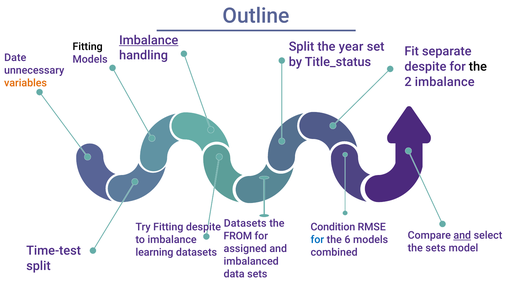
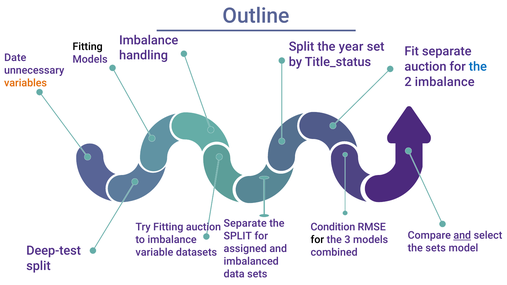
Imbalance at (149, 40) underline: present -> none
despite at (425, 67): despite -> auction
the at (478, 67) colour: black -> blue
Datasets at (245, 224): Datasets -> Separate
Fitting despite: despite -> auction
FROM at (238, 236): FROM -> SPLIT
for at (317, 240) colour: blue -> black
6: 6 -> 3
Time-test: Time-test -> Deep-test
learning: learning -> variable
